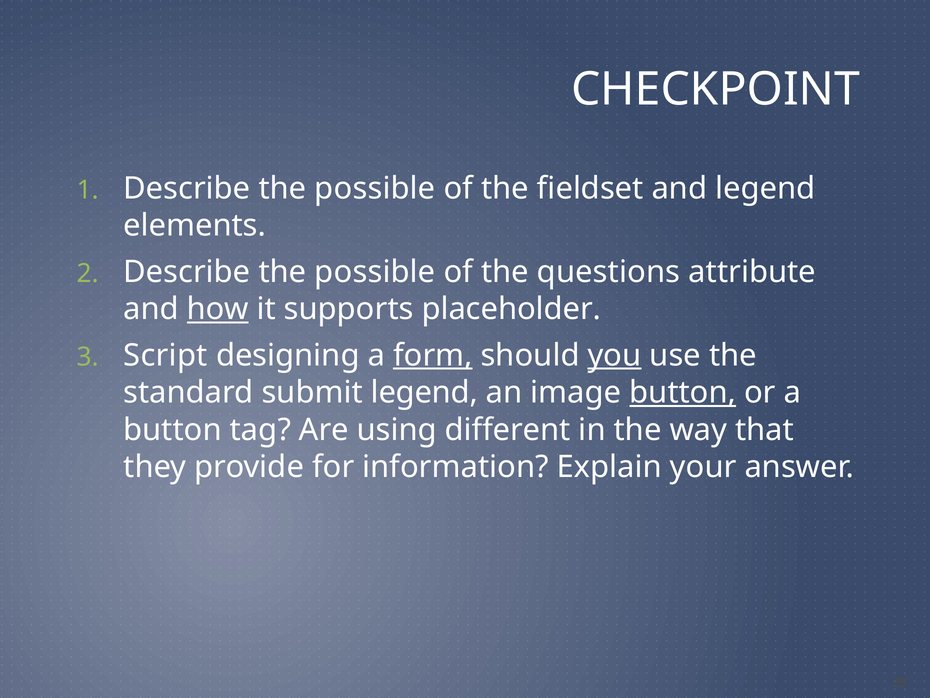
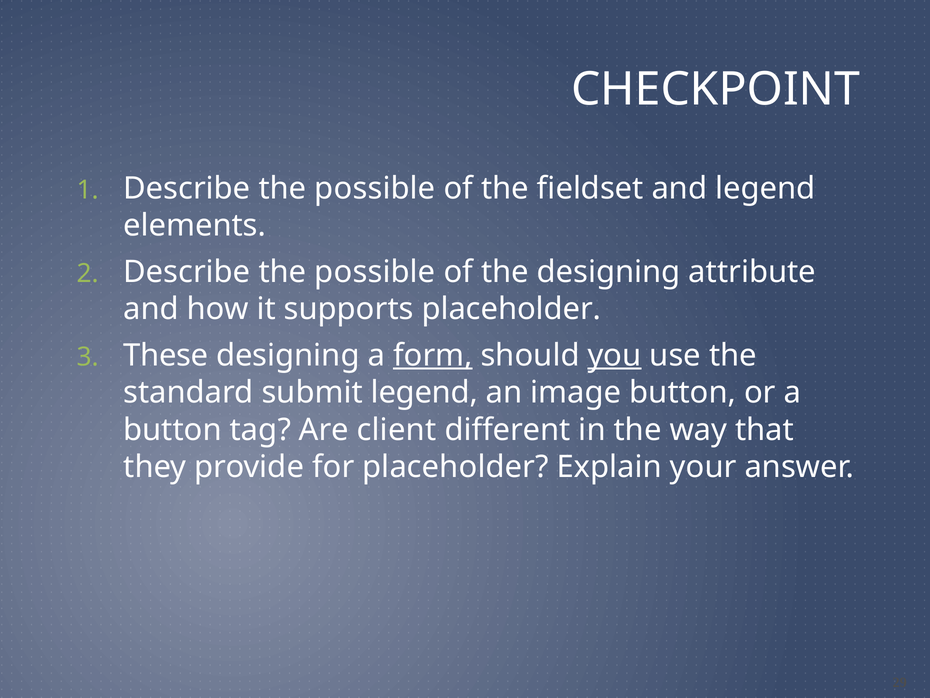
the questions: questions -> designing
how underline: present -> none
Script: Script -> These
button at (683, 392) underline: present -> none
using: using -> client
for information: information -> placeholder
